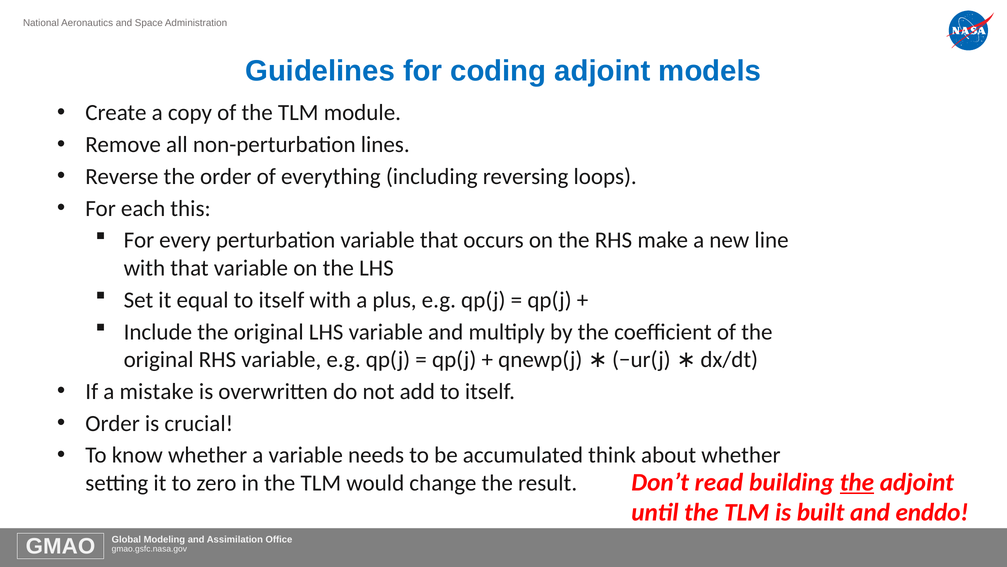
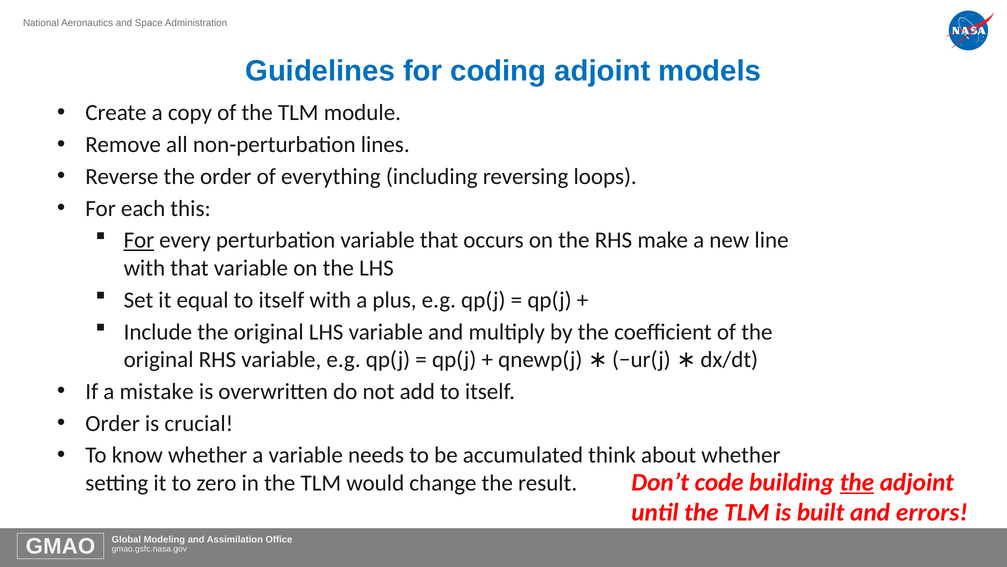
For at (139, 240) underline: none -> present
read: read -> code
enddo: enddo -> errors
